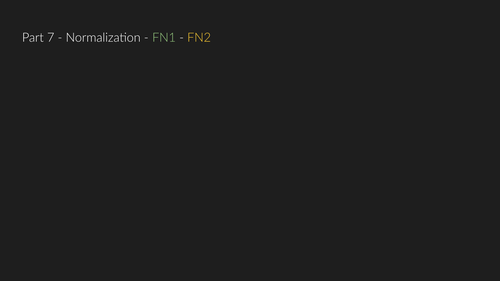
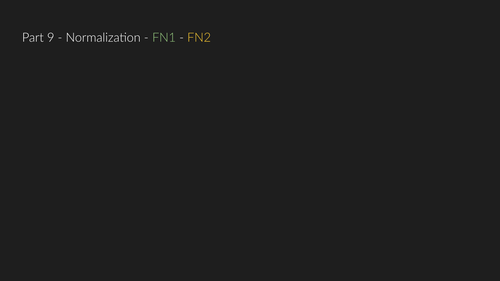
7: 7 -> 9
